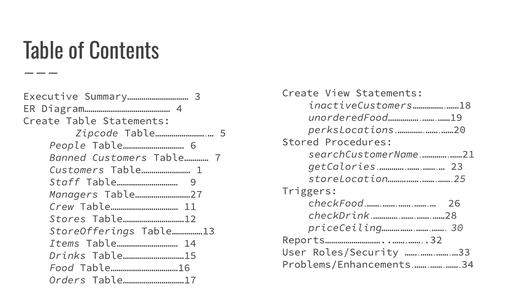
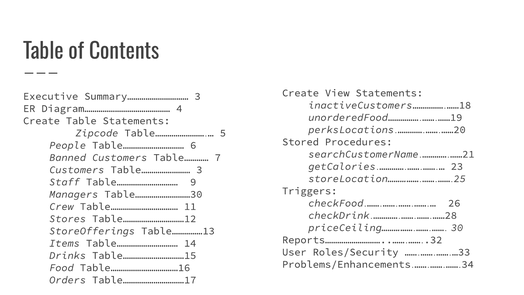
Table…………………… 1: 1 -> 3
Table………………………27: Table………………………27 -> Table………………………30
